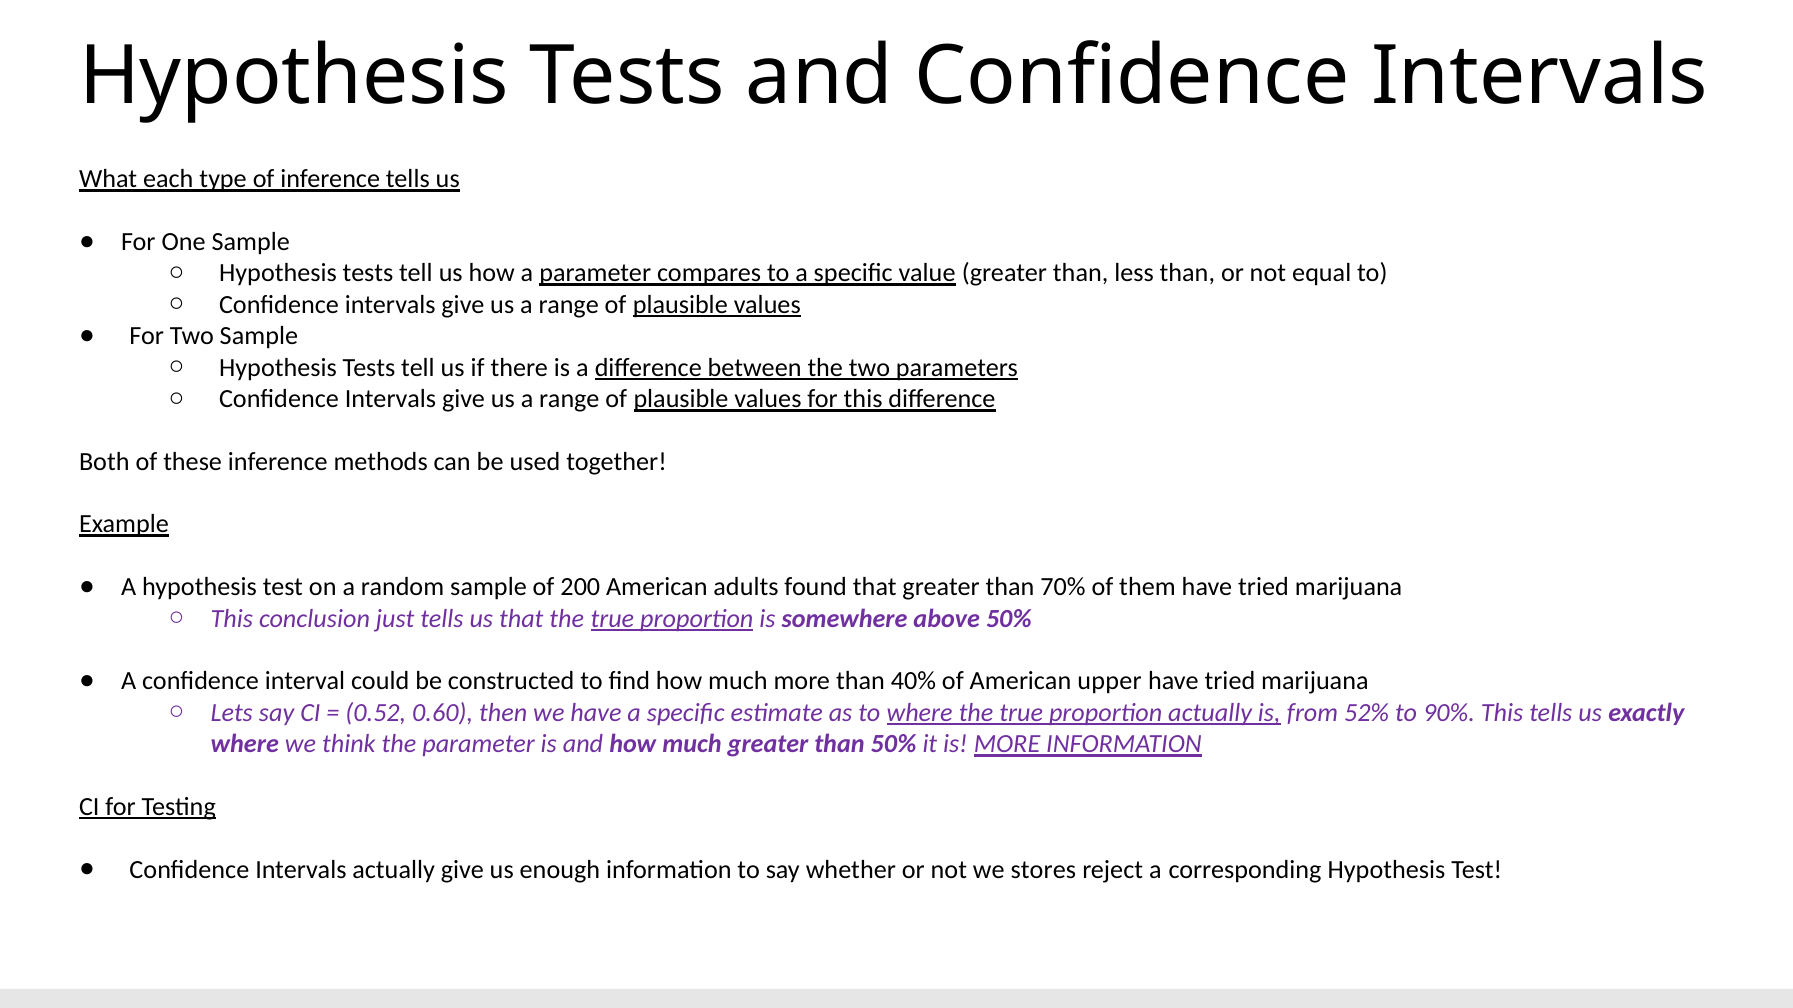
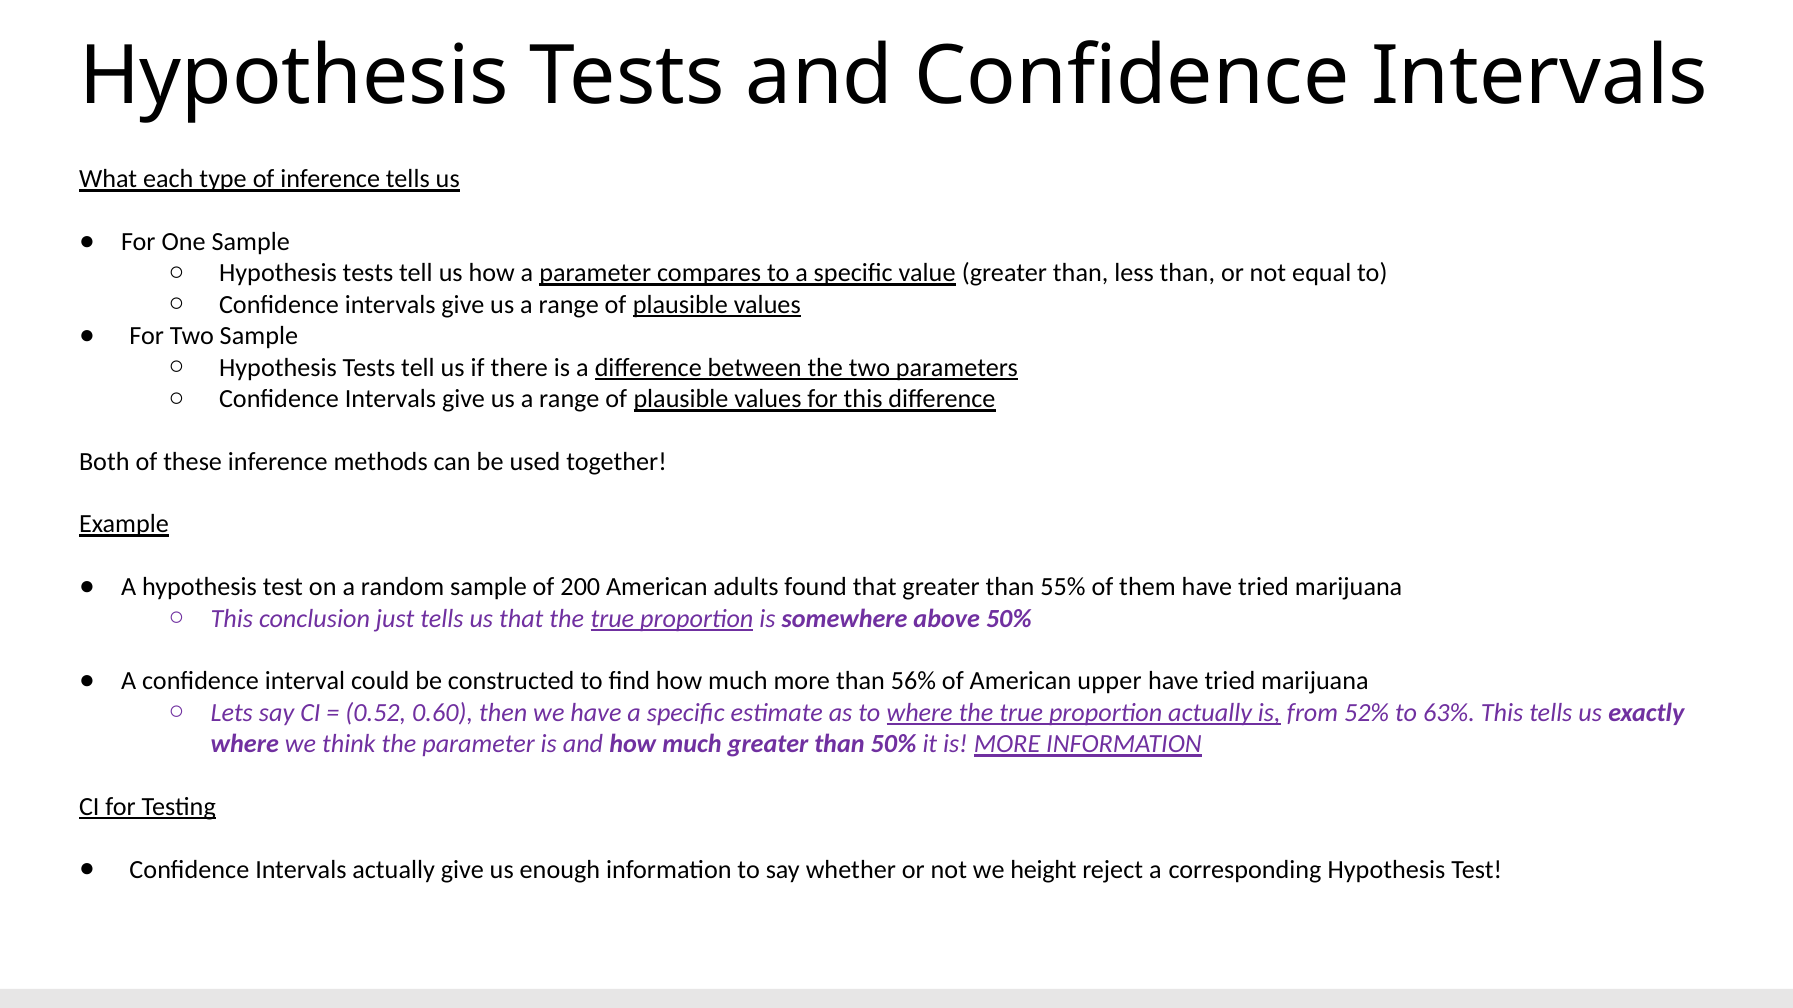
70%: 70% -> 55%
40%: 40% -> 56%
90%: 90% -> 63%
stores: stores -> height
